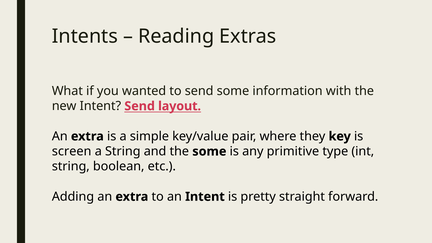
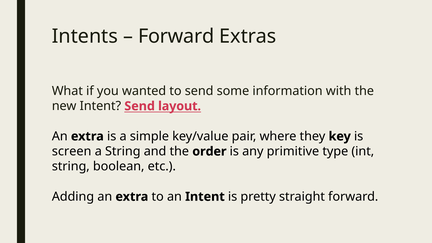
Reading at (176, 36): Reading -> Forward
the some: some -> order
